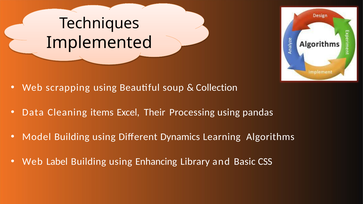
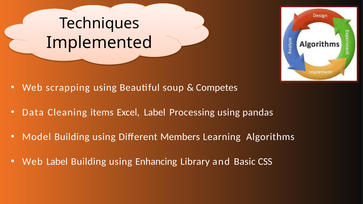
Collection: Collection -> Competes
Excel Their: Their -> Label
Dynamics: Dynamics -> Members
